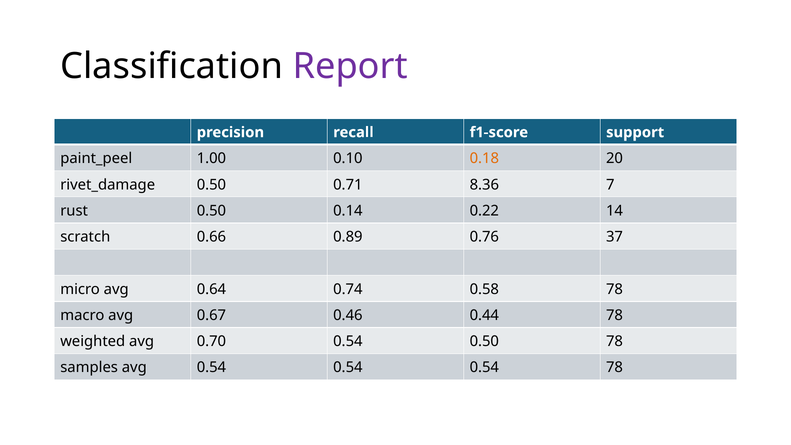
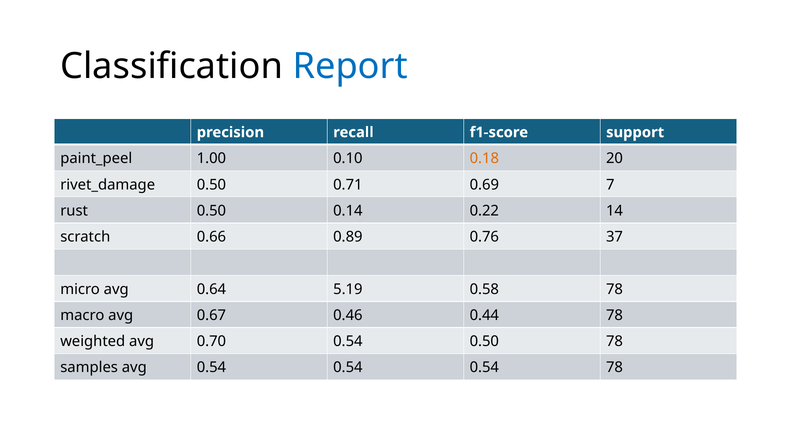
Report colour: purple -> blue
8.36: 8.36 -> 0.69
0.74: 0.74 -> 5.19
